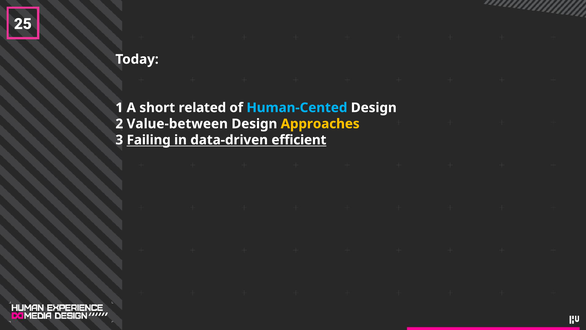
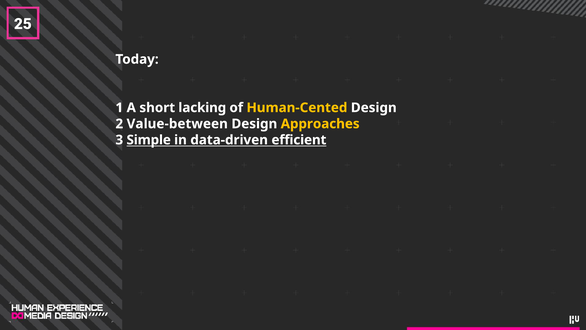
related: related -> lacking
Human-Cented colour: light blue -> yellow
Failing: Failing -> Simple
